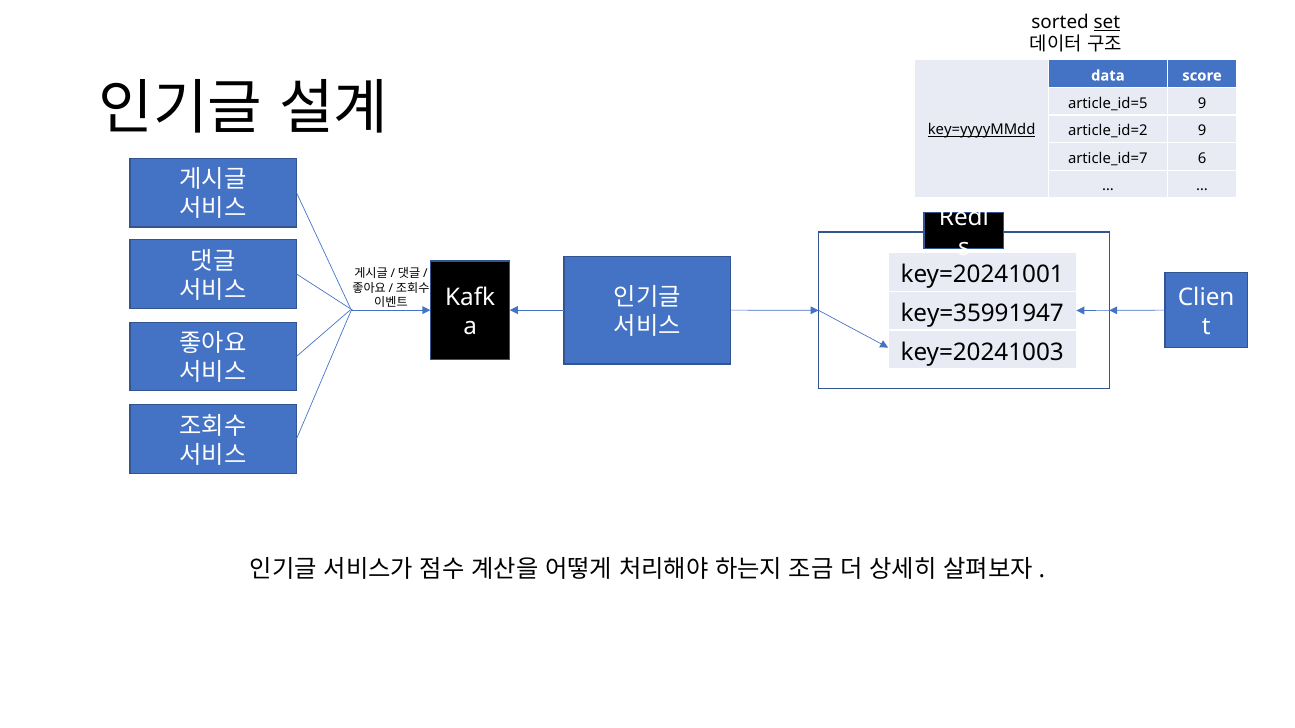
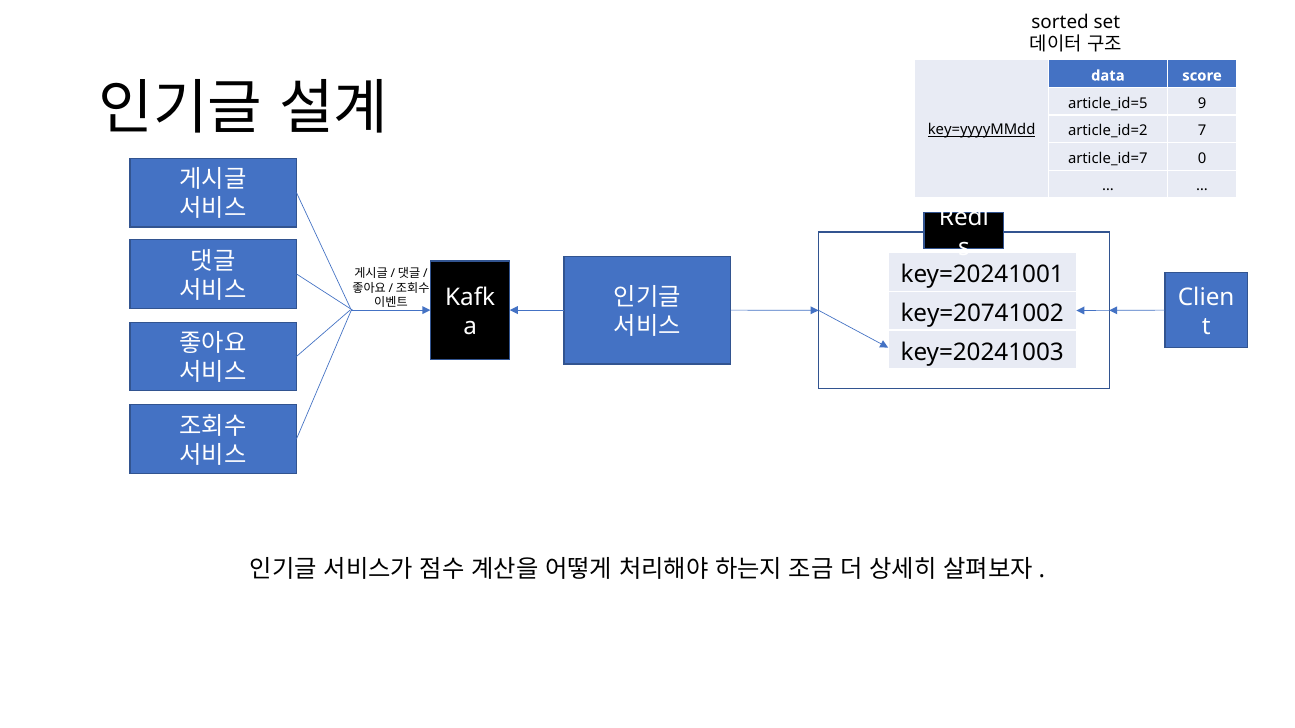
set underline: present -> none
9 at (1202, 131): 9 -> 7
6: 6 -> 0
key=35991947: key=35991947 -> key=20741002
